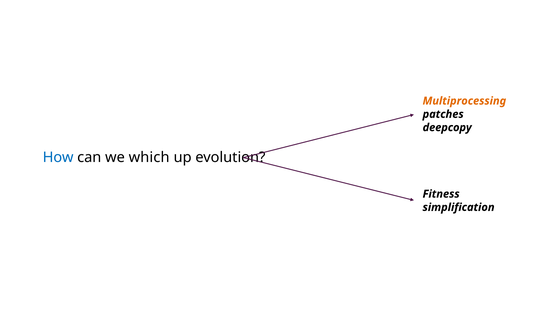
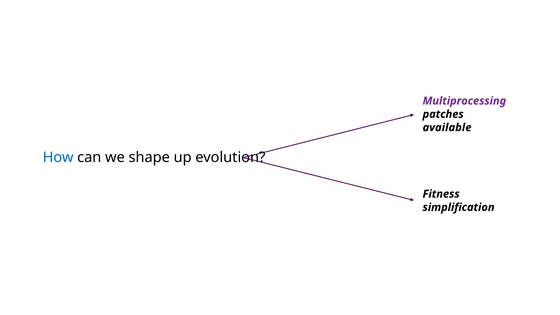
Multiprocessing colour: orange -> purple
deepcopy: deepcopy -> available
which: which -> shape
